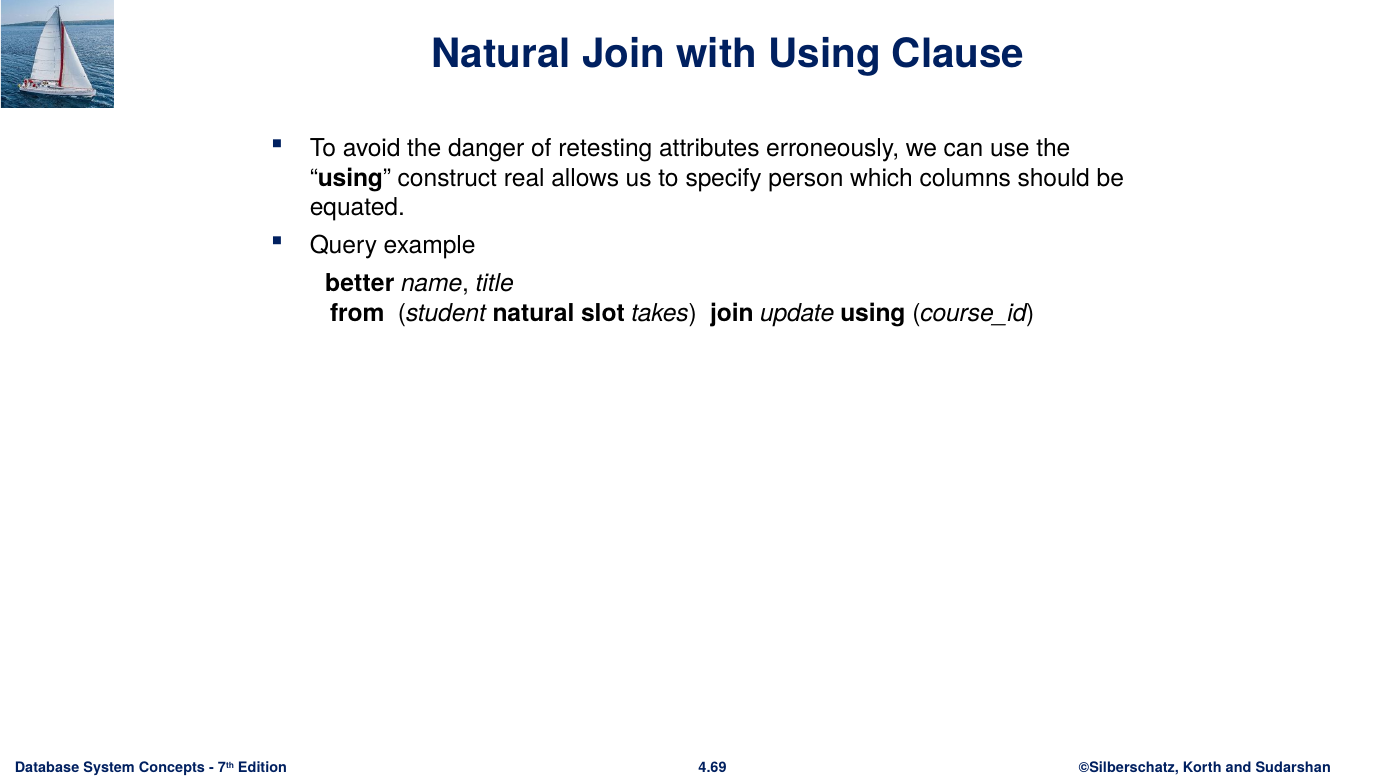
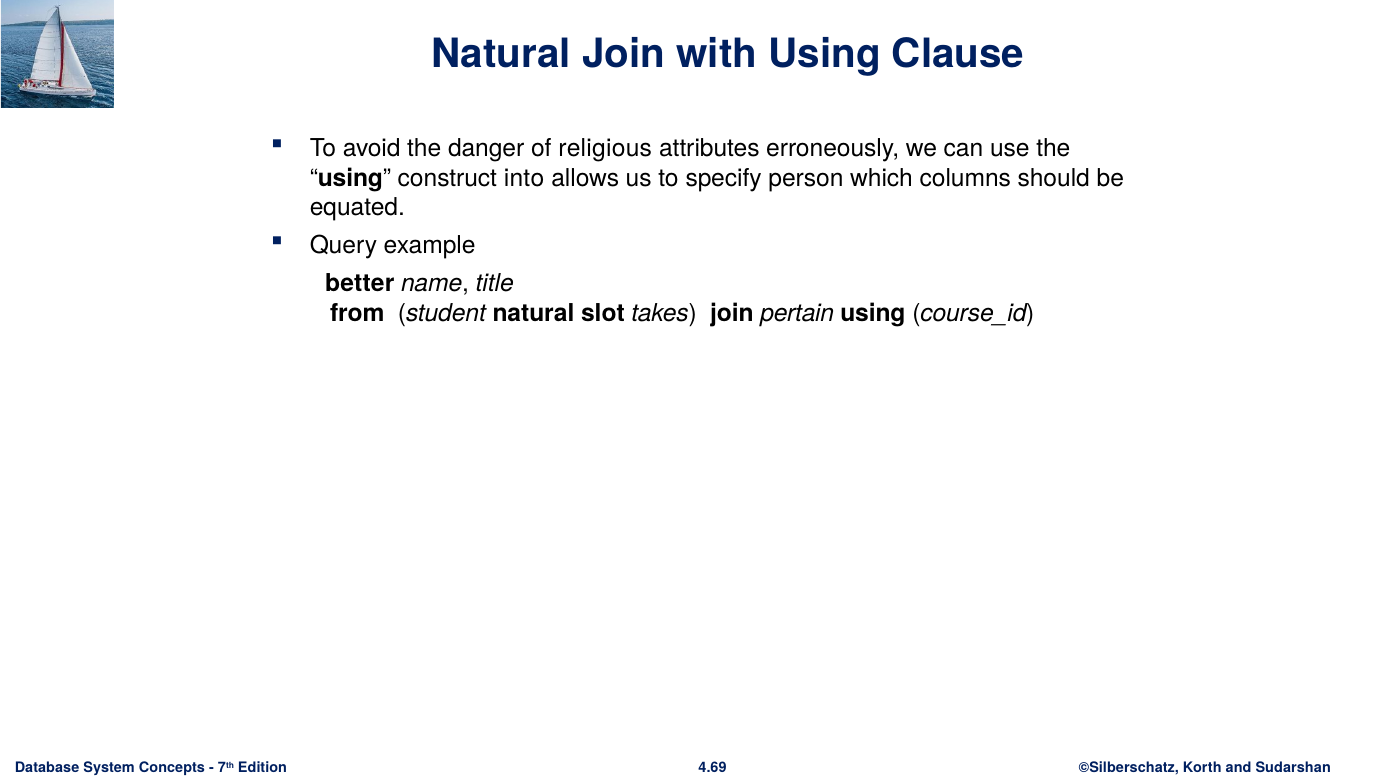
retesting: retesting -> religious
real: real -> into
update: update -> pertain
